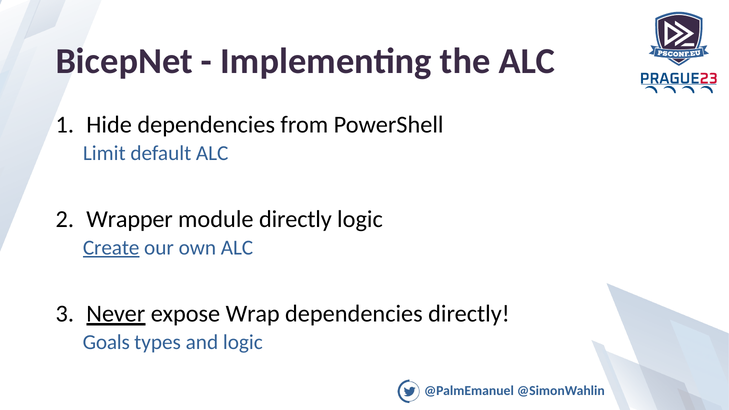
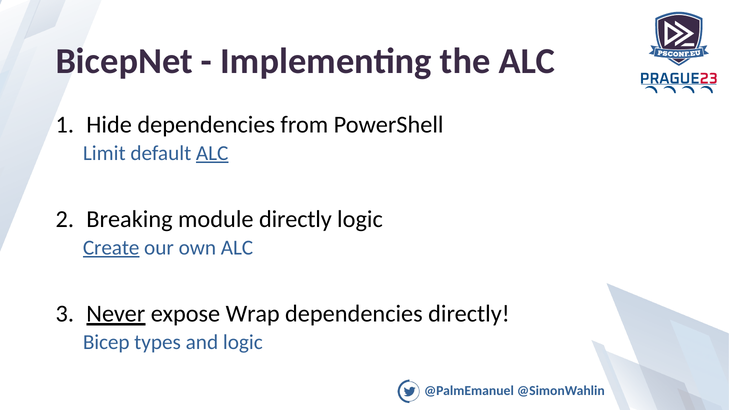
ALC at (212, 153) underline: none -> present
Wrapper: Wrapper -> Breaking
Goals: Goals -> Bicep
